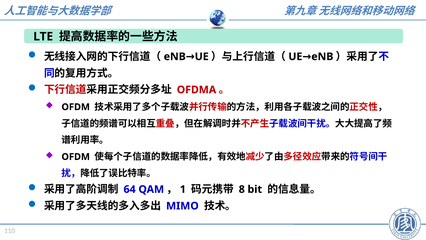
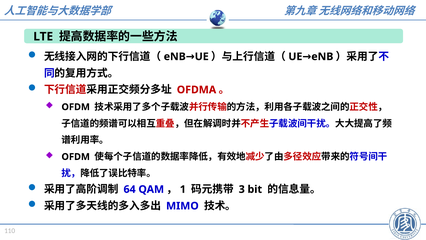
8: 8 -> 3
